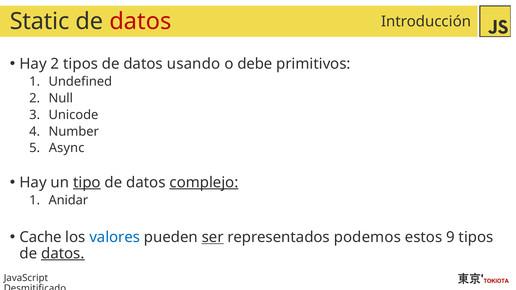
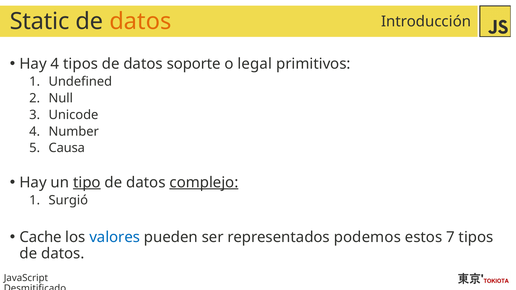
datos at (140, 22) colour: red -> orange
Hay 2: 2 -> 4
usando: usando -> soporte
debe: debe -> legal
Async: Async -> Causa
Anidar: Anidar -> Surgió
ser underline: present -> none
9: 9 -> 7
datos at (63, 254) underline: present -> none
